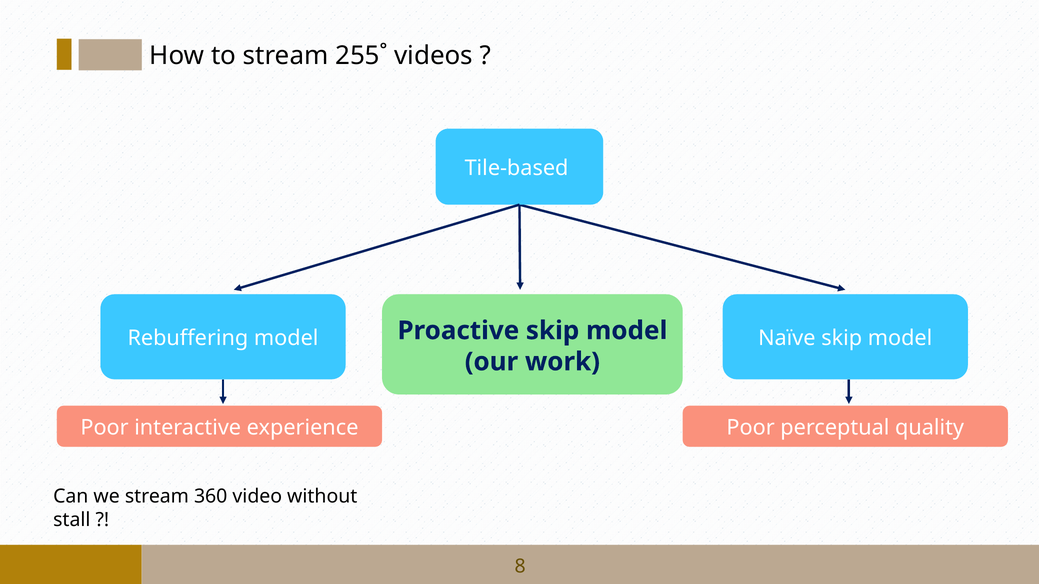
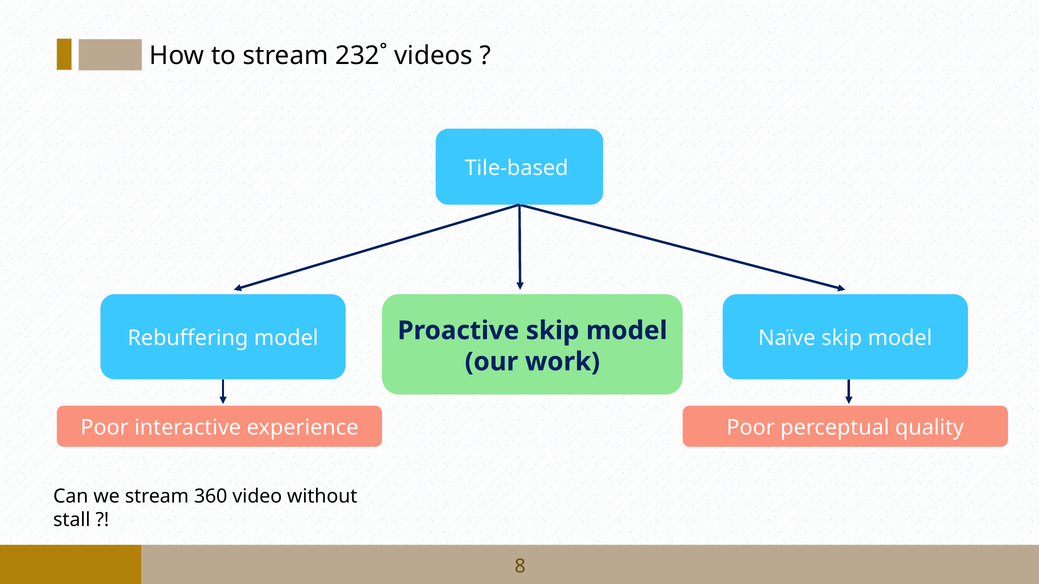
255˚: 255˚ -> 232˚
